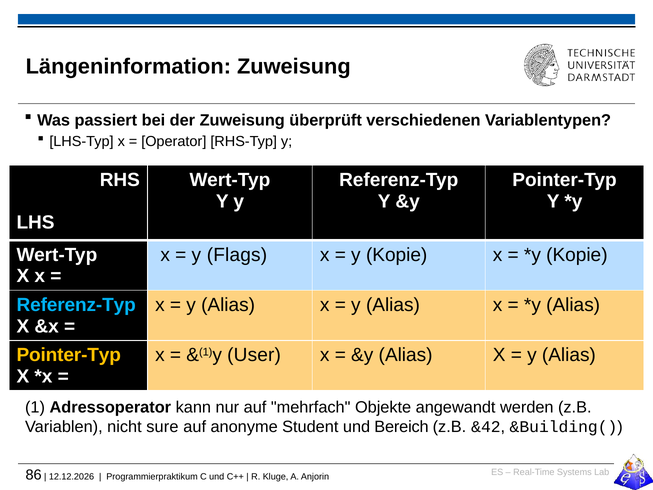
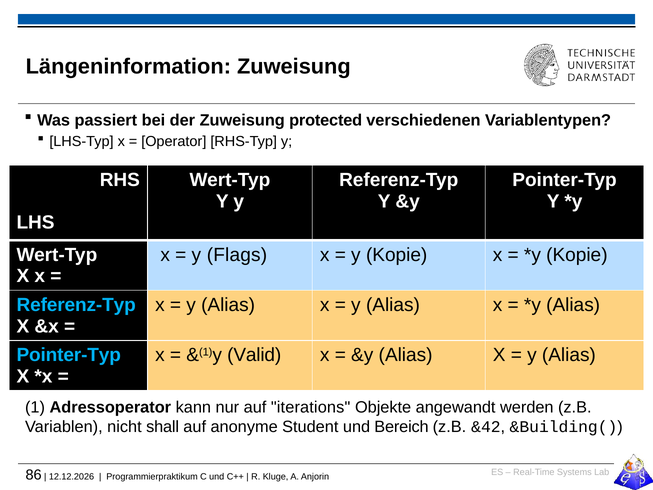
überprüft: überprüft -> protected
Pointer-Typ at (69, 355) colour: yellow -> light blue
User: User -> Valid
mehrfach: mehrfach -> iterations
sure: sure -> shall
